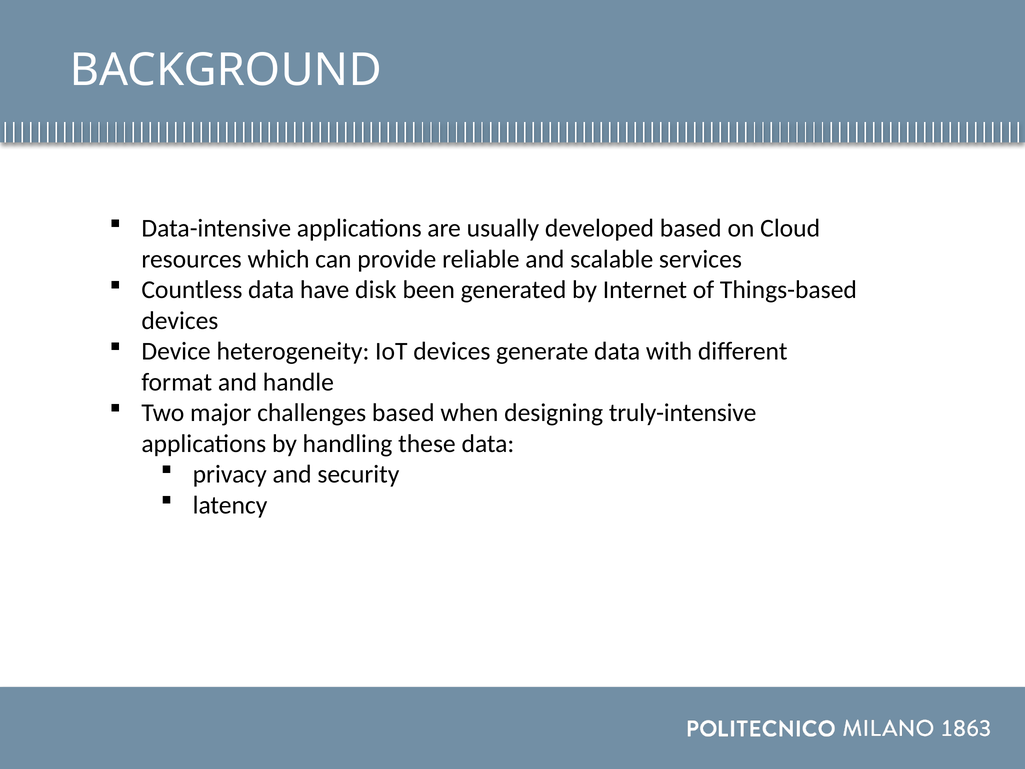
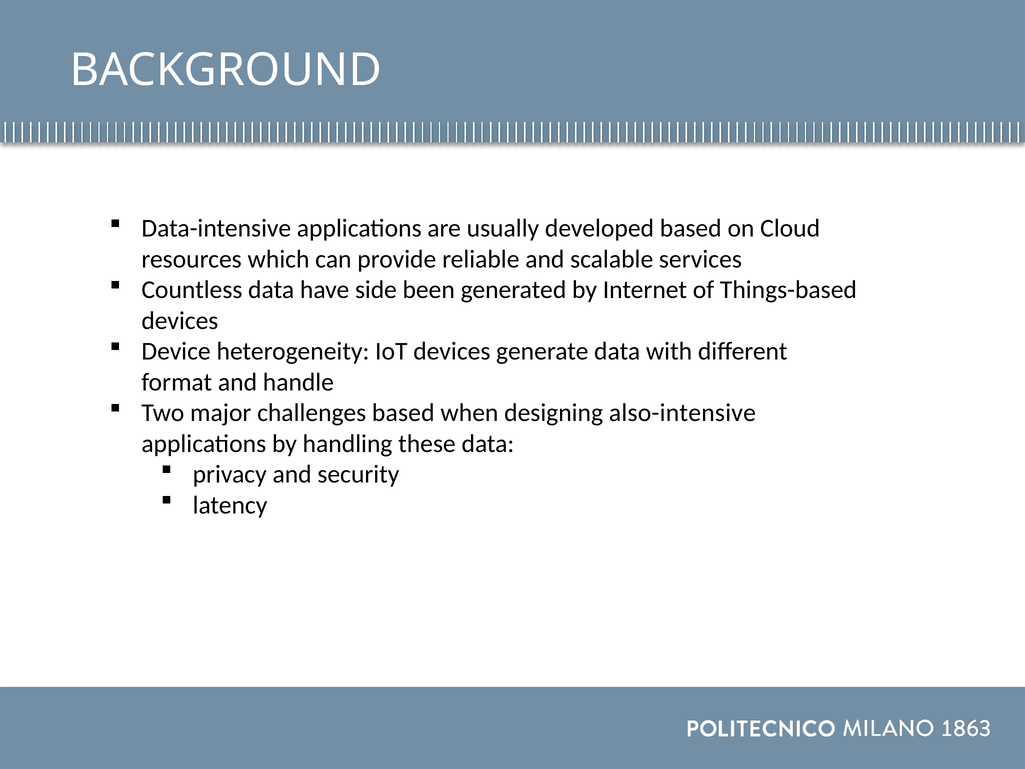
disk: disk -> side
truly-intensive: truly-intensive -> also-intensive
